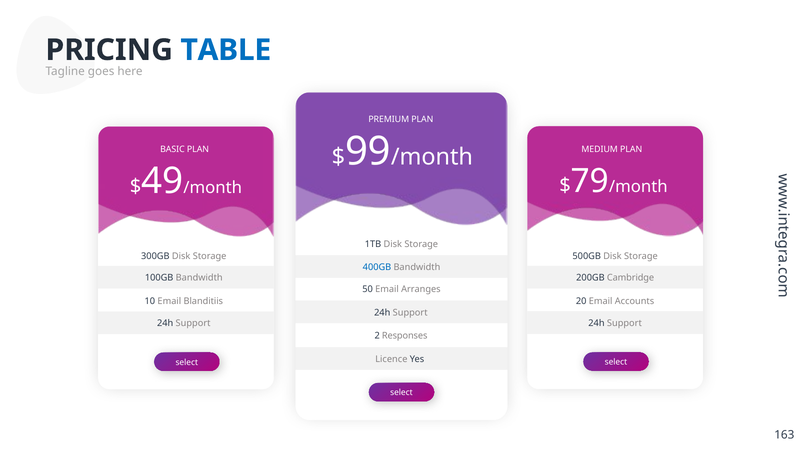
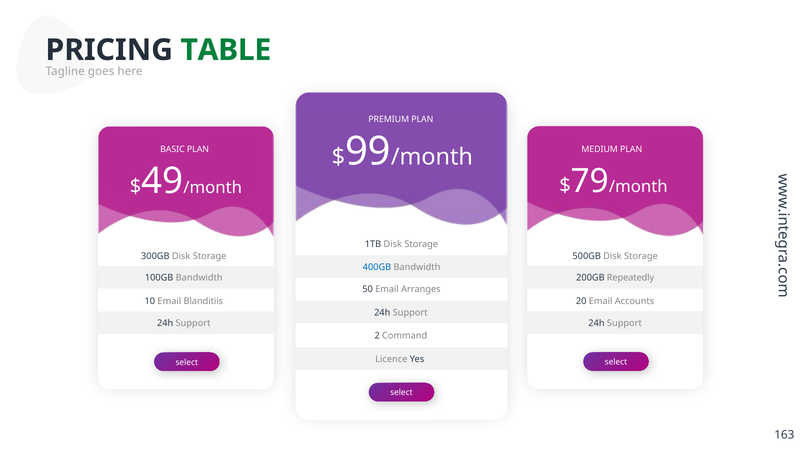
TABLE colour: blue -> green
Cambridge: Cambridge -> Repeatedly
Responses: Responses -> Command
